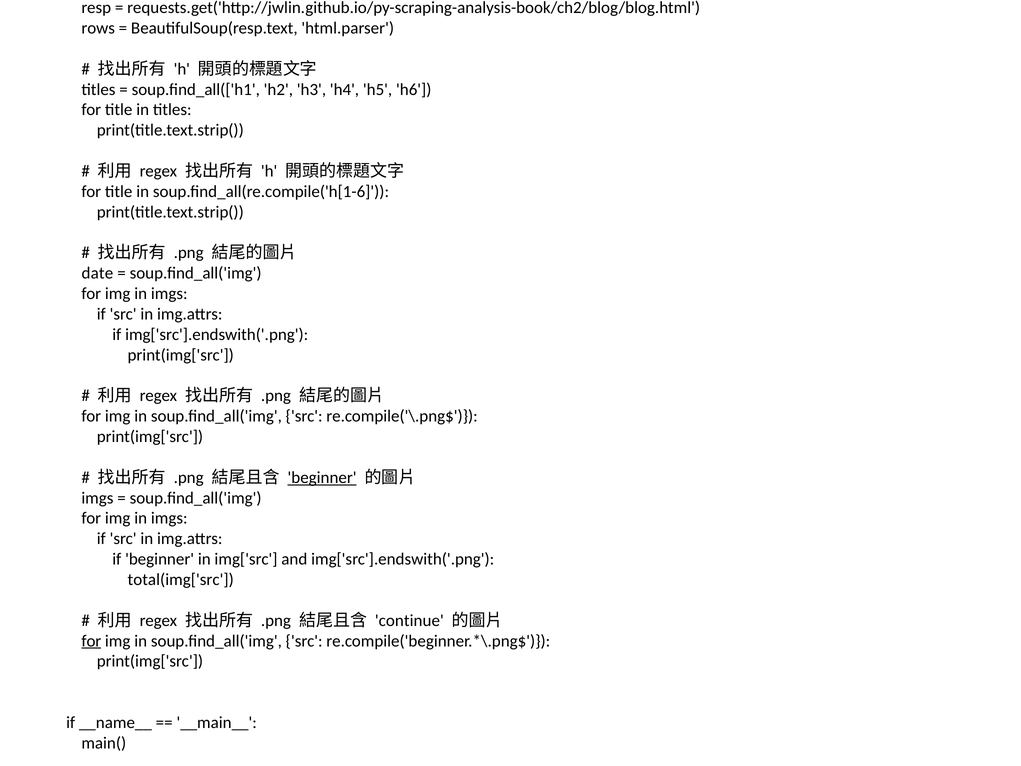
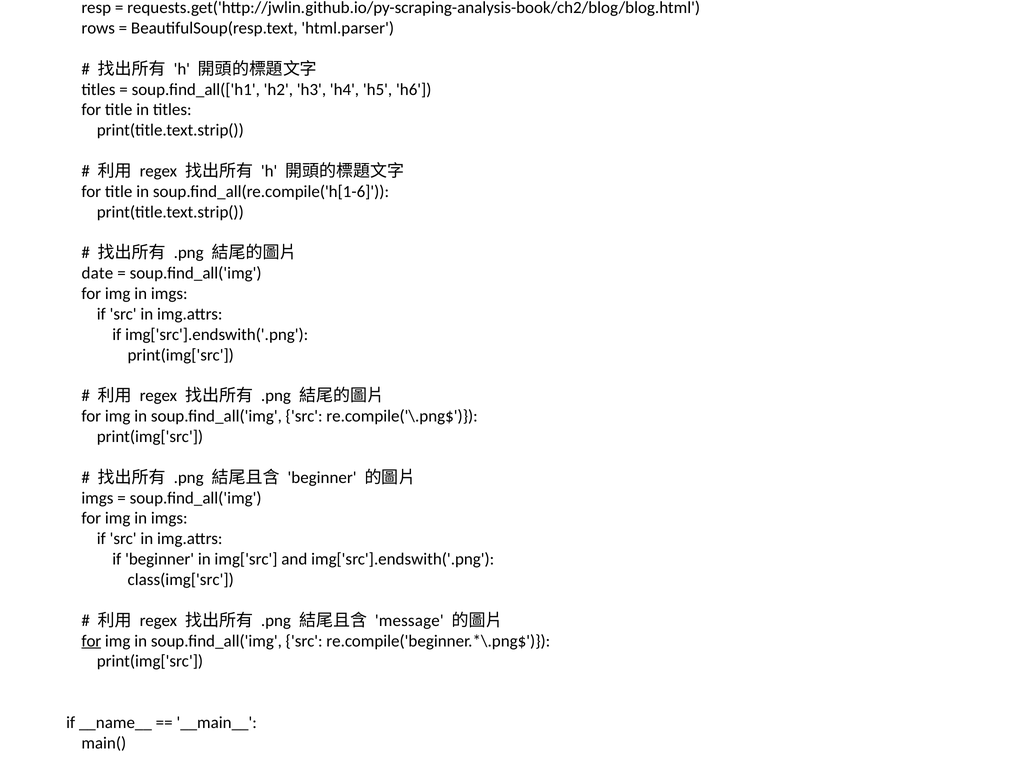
beginner at (322, 477) underline: present -> none
total(img['src: total(img['src -> class(img['src
continue: continue -> message
